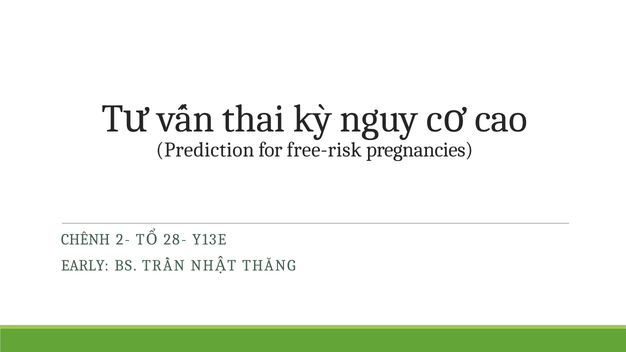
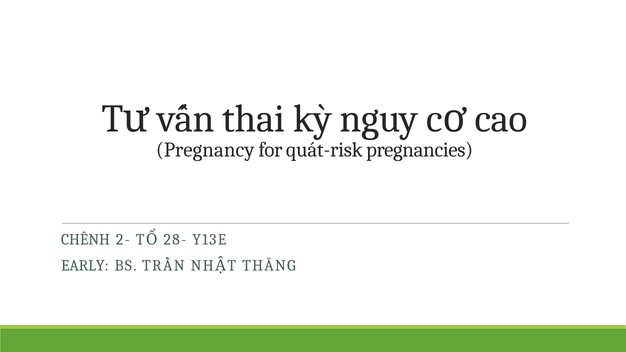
Prediction: Prediction -> Pregnancy
free-risk: free-risk -> quát-risk
